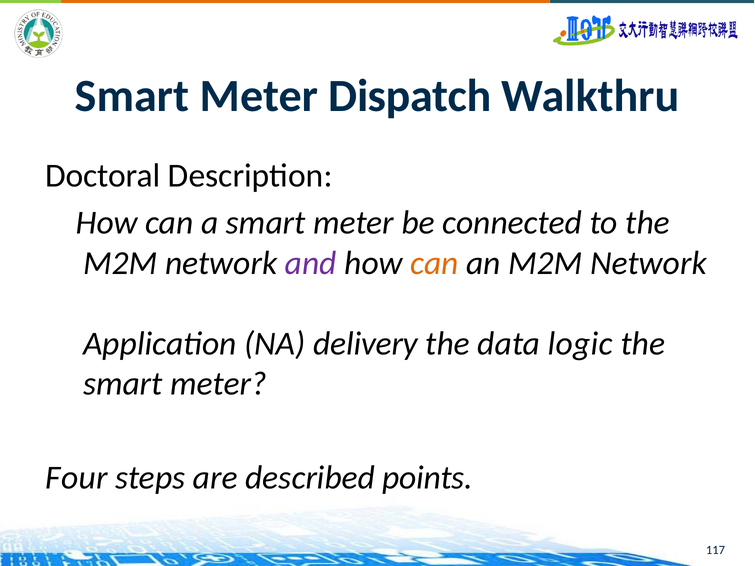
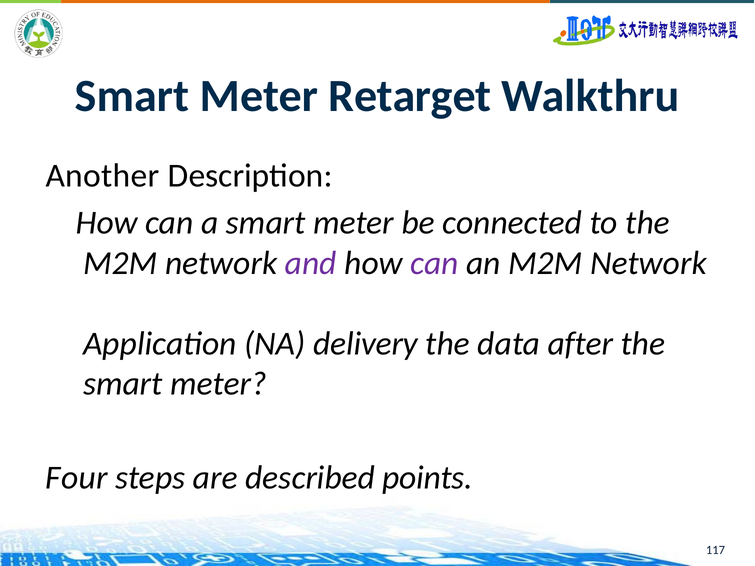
Dispatch: Dispatch -> Retarget
Doctoral: Doctoral -> Another
can at (434, 263) colour: orange -> purple
logic: logic -> after
